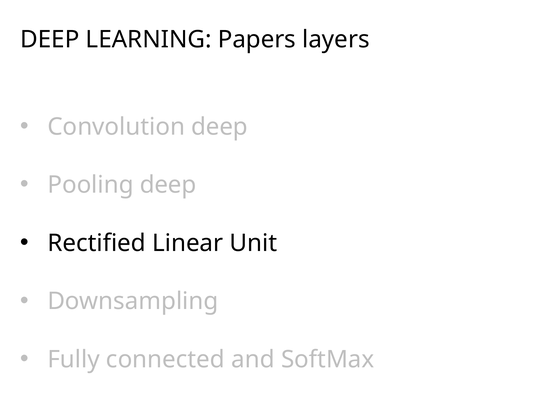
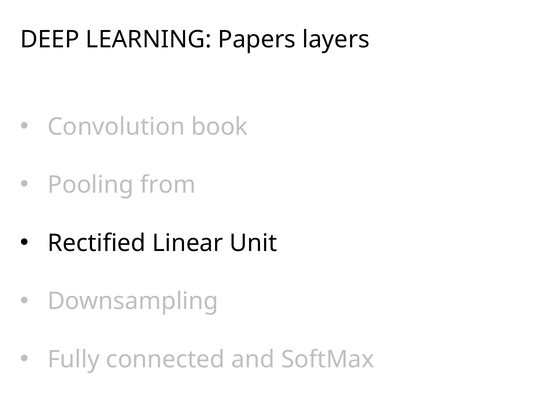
Convolution deep: deep -> book
Pooling deep: deep -> from
